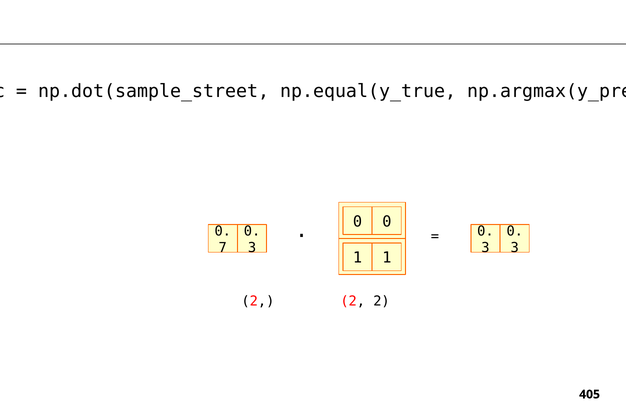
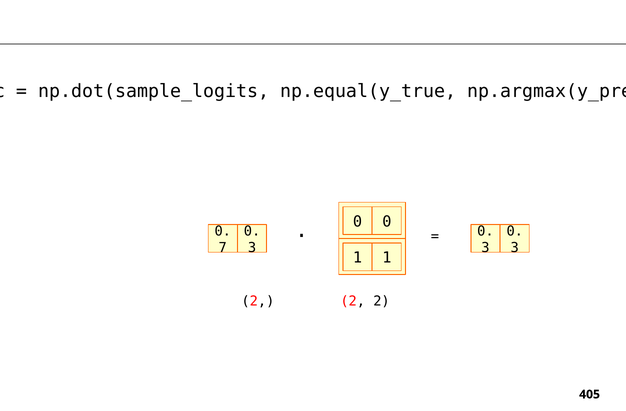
np.dot(sample_street: np.dot(sample_street -> np.dot(sample_logits
